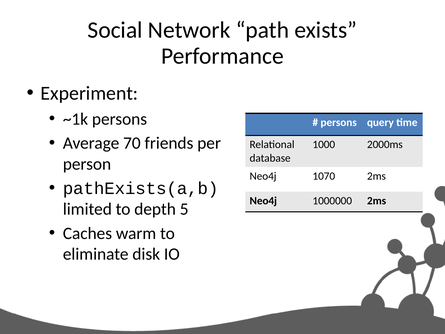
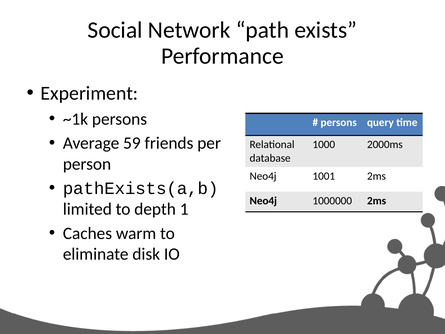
70: 70 -> 59
1070: 1070 -> 1001
5: 5 -> 1
